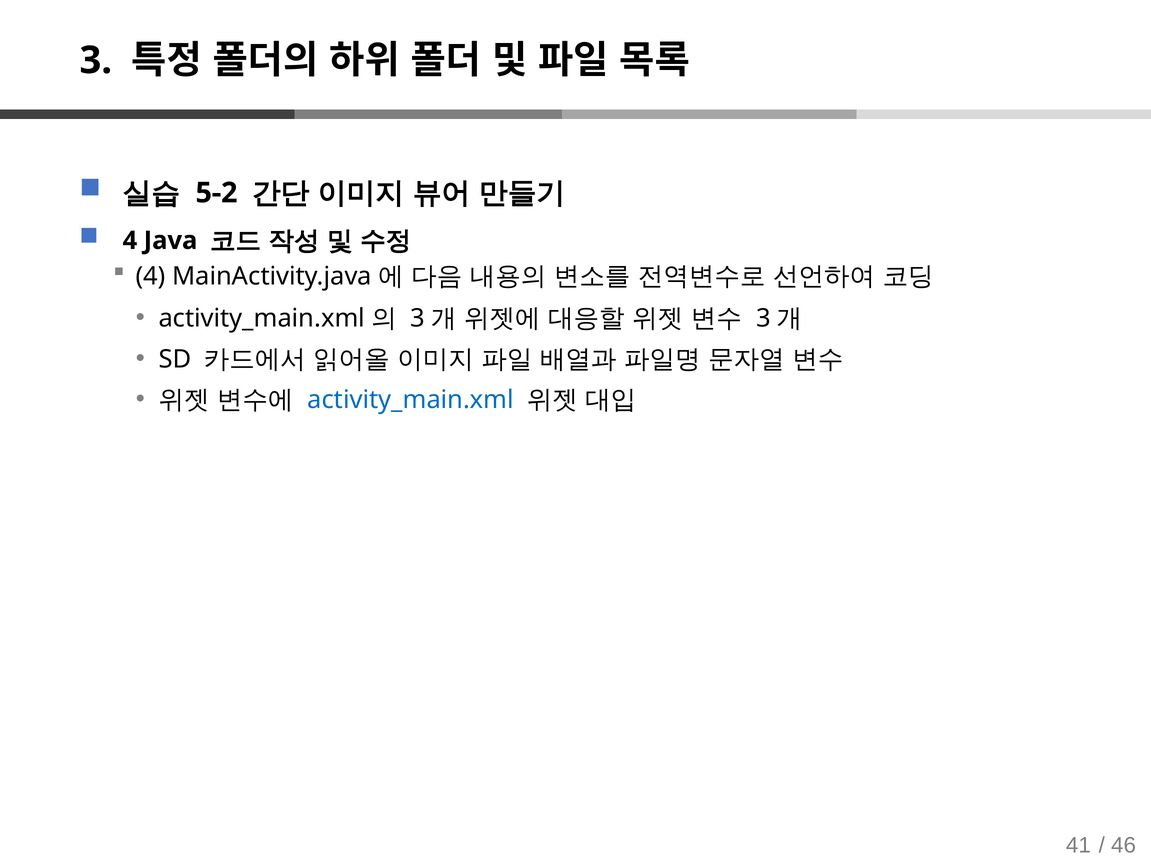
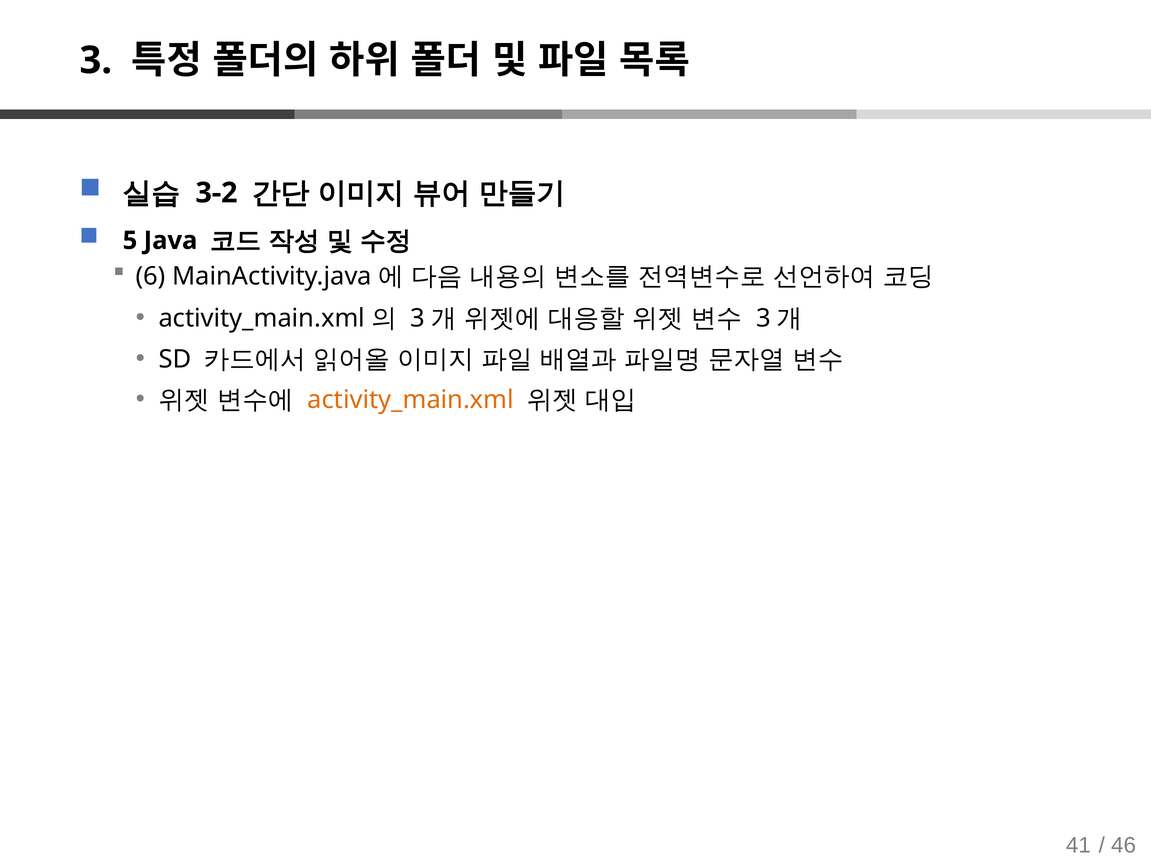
5-2: 5-2 -> 3-2
4 at (130, 241): 4 -> 5
4 at (151, 276): 4 -> 6
activity_main.xml colour: blue -> orange
